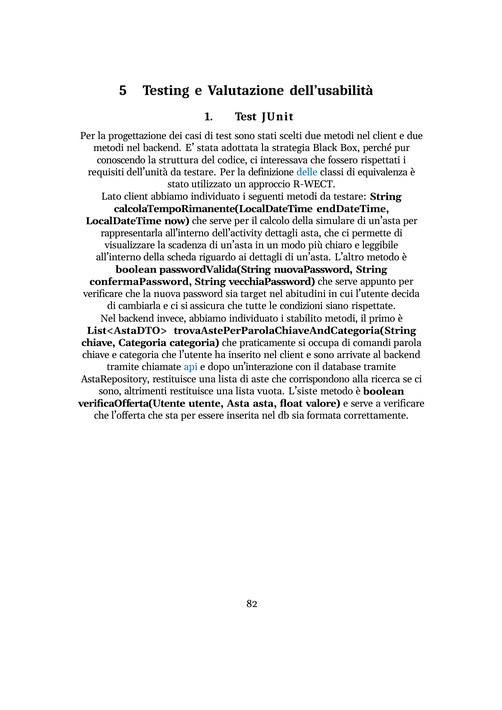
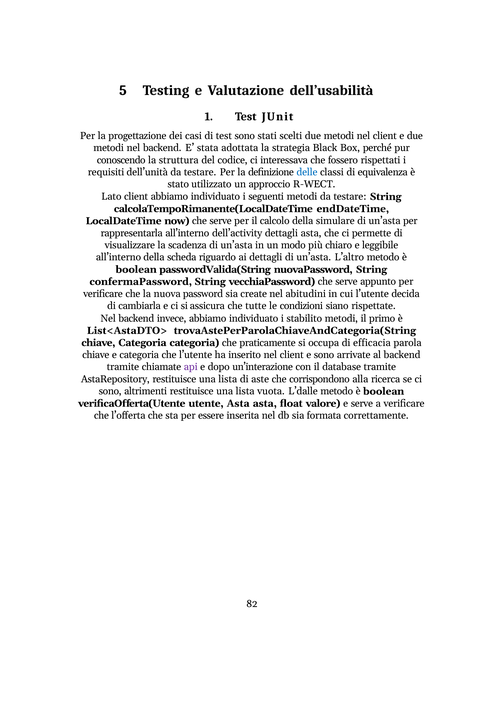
target: target -> create
comandi: comandi -> efficacia
api colour: blue -> purple
L’siste: L’siste -> L’dalle
